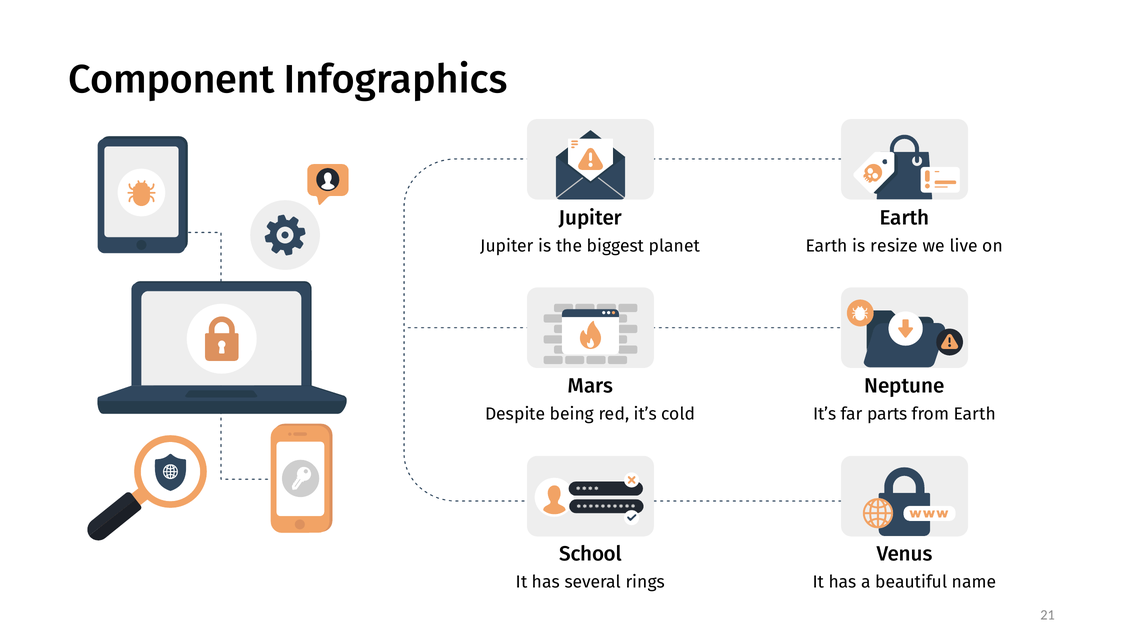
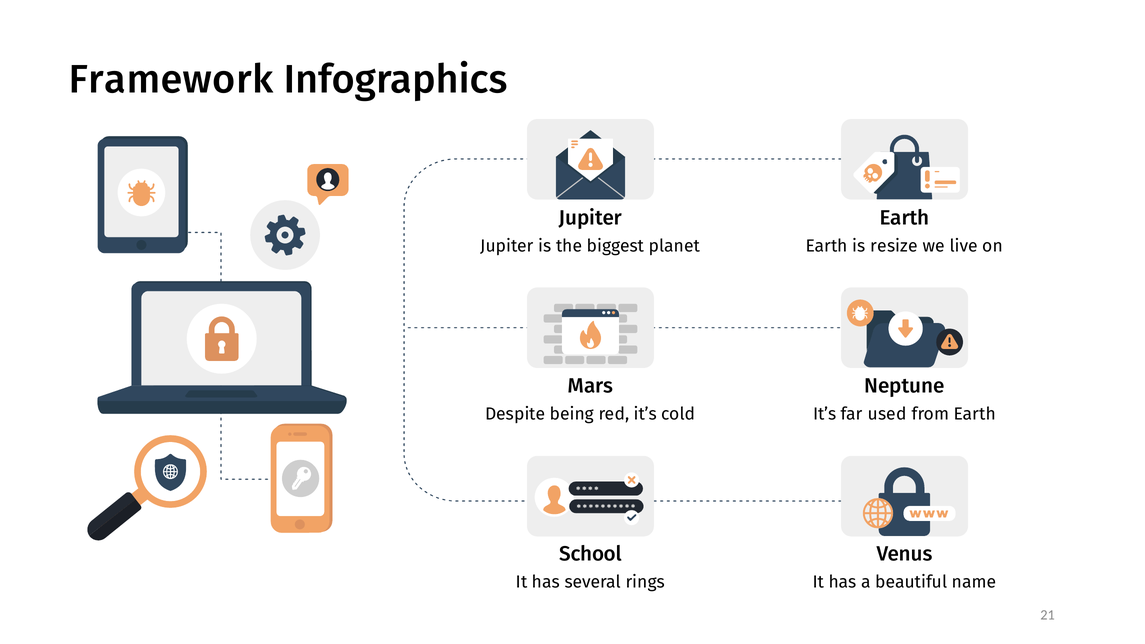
Component: Component -> Framework
parts: parts -> used
